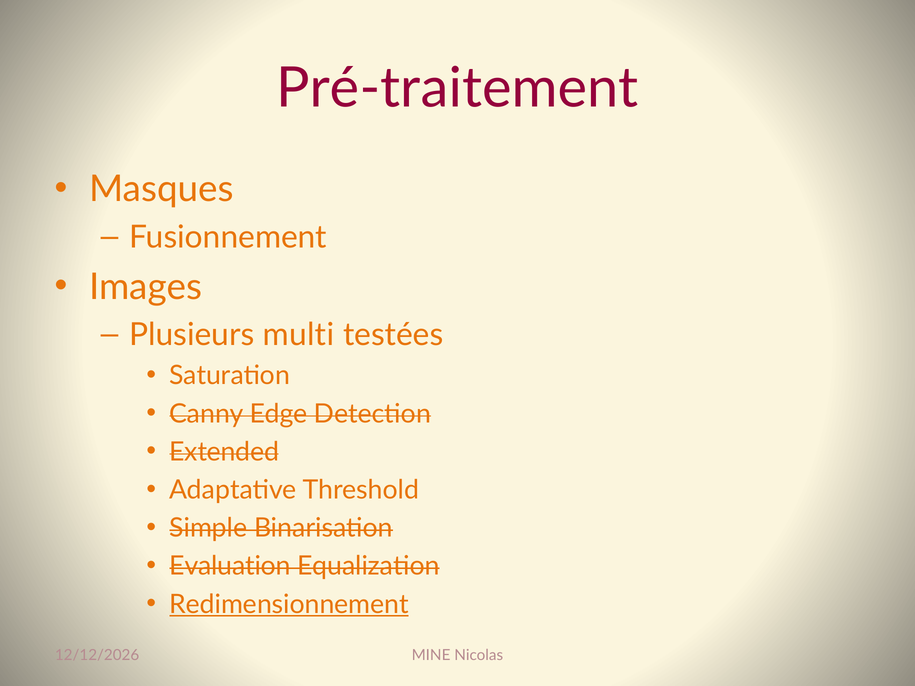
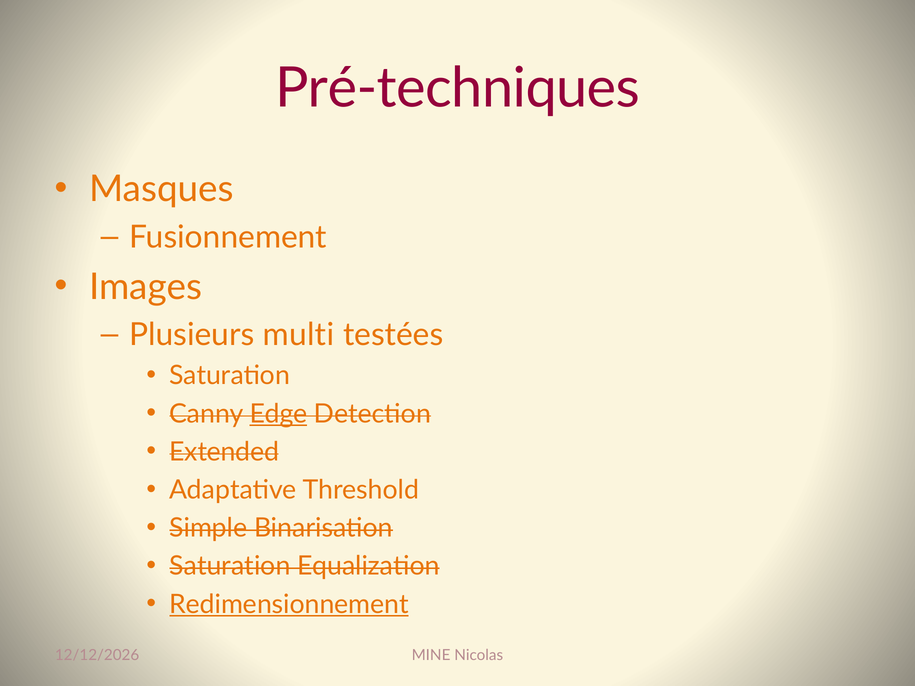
Pré-traitement: Pré-traitement -> Pré-techniques
Edge underline: none -> present
Evaluation at (230, 566): Evaluation -> Saturation
